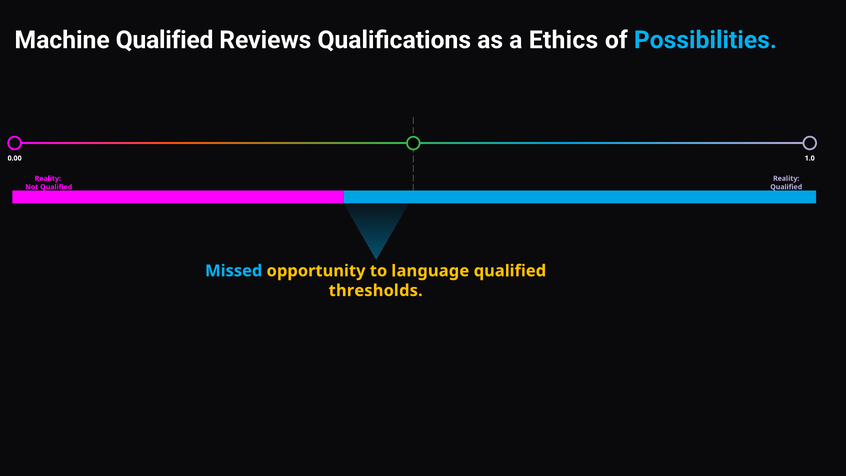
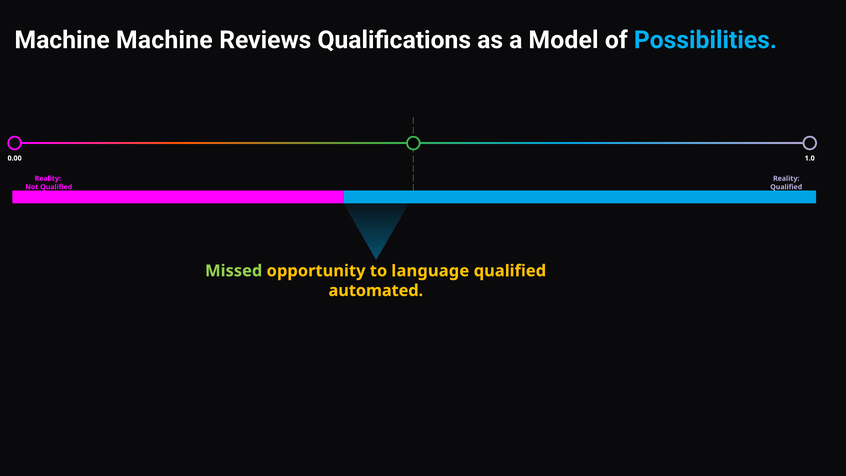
Machine Qualified: Qualified -> Machine
Ethics: Ethics -> Model
Missed colour: light blue -> light green
thresholds: thresholds -> automated
